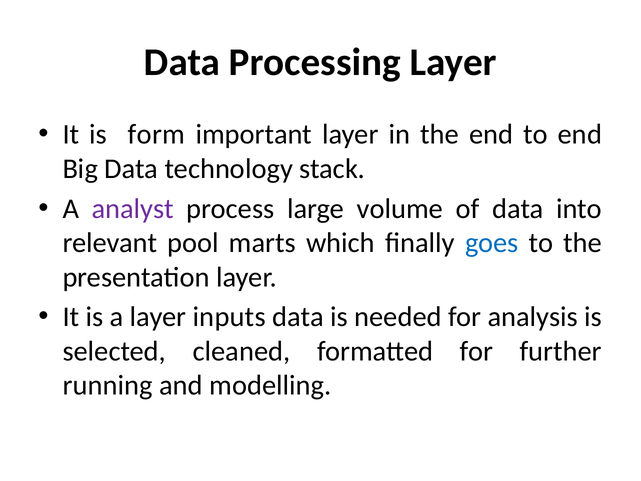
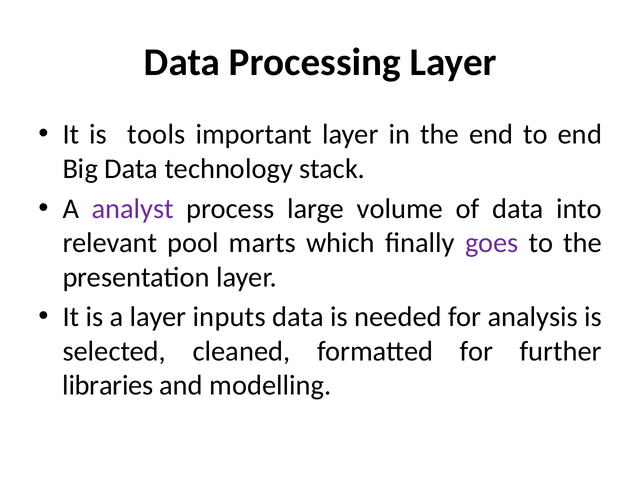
form: form -> tools
goes colour: blue -> purple
running: running -> libraries
